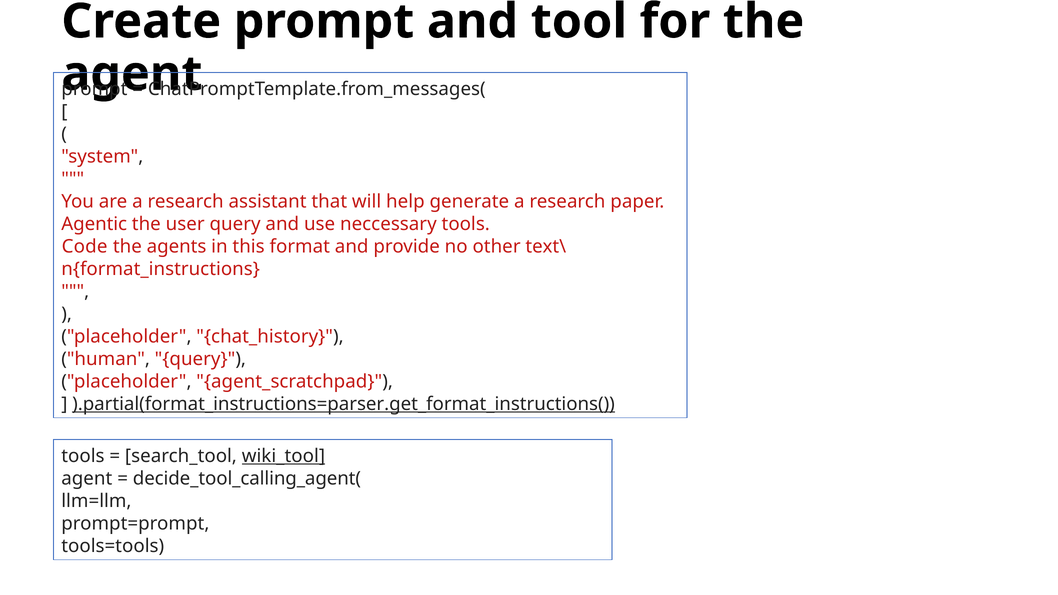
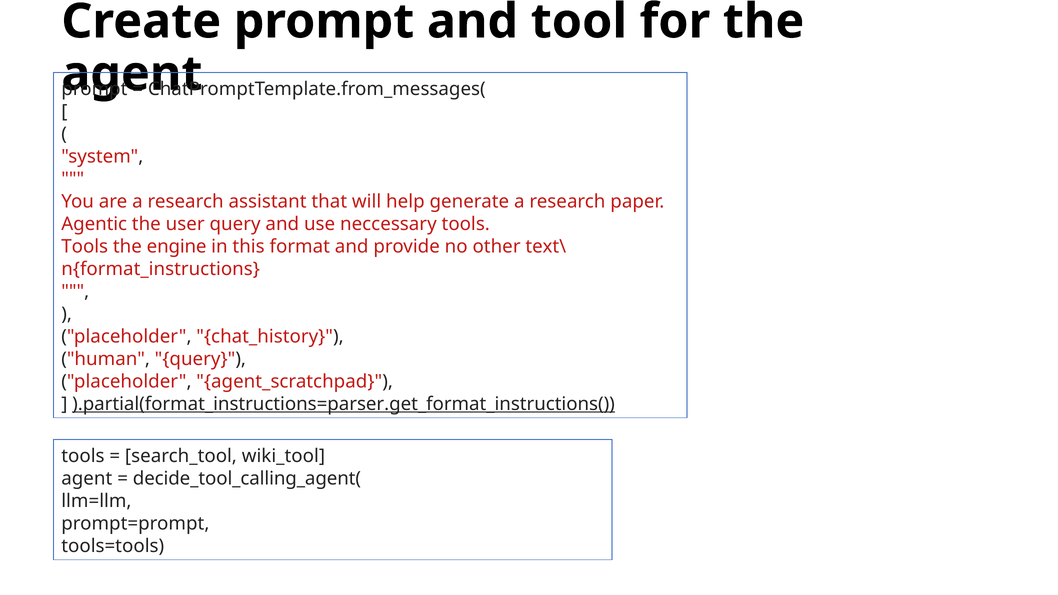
Code at (85, 246): Code -> Tools
agents: agents -> engine
wiki_tool underline: present -> none
